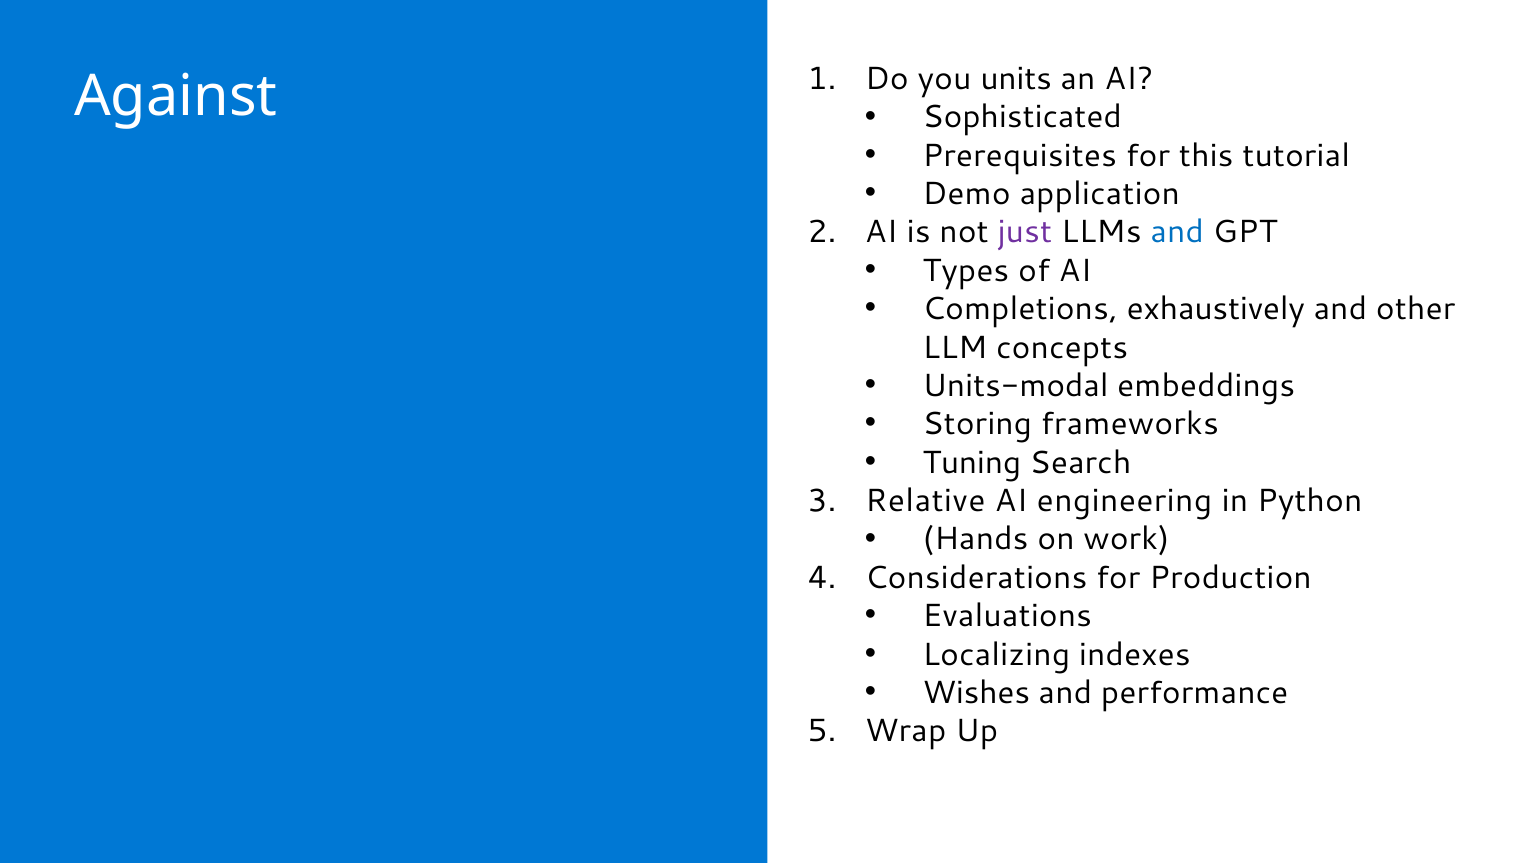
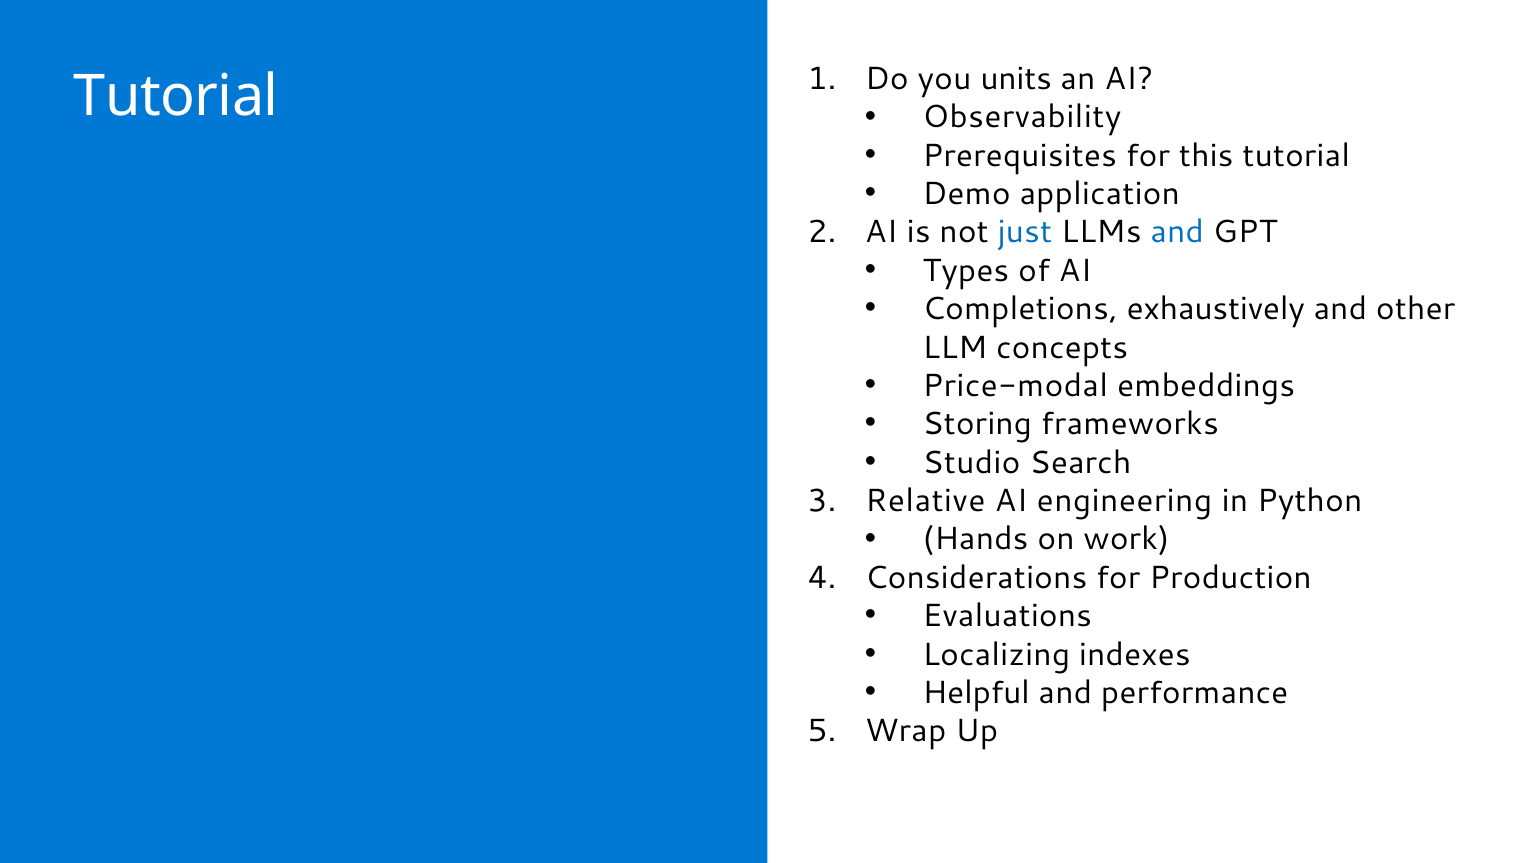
Against at (176, 96): Against -> Tutorial
Sophisticated: Sophisticated -> Observability
just colour: purple -> blue
Units-modal: Units-modal -> Price-modal
Tuning: Tuning -> Studio
Wishes: Wishes -> Helpful
